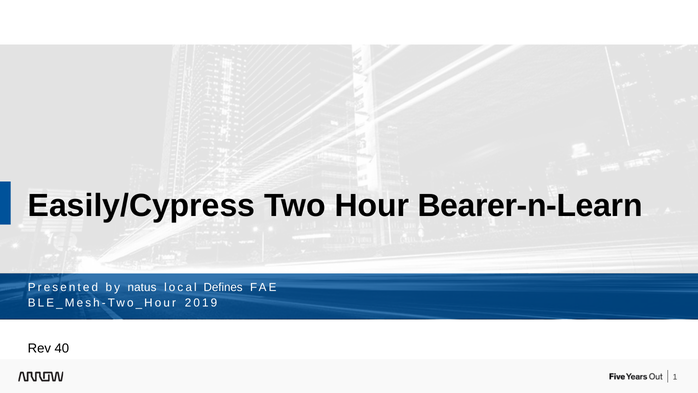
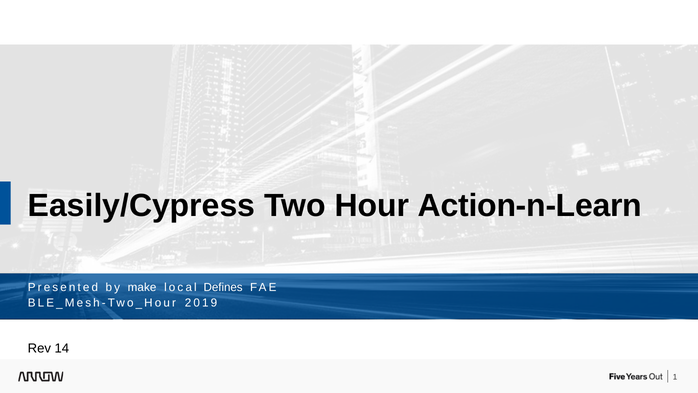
Bearer-n-Learn: Bearer-n-Learn -> Action-n-Learn
natus: natus -> make
40: 40 -> 14
